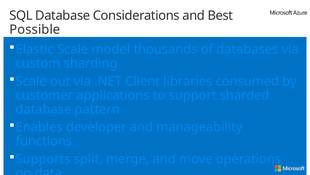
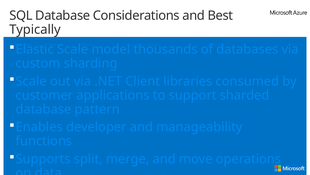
Possible: Possible -> Typically
